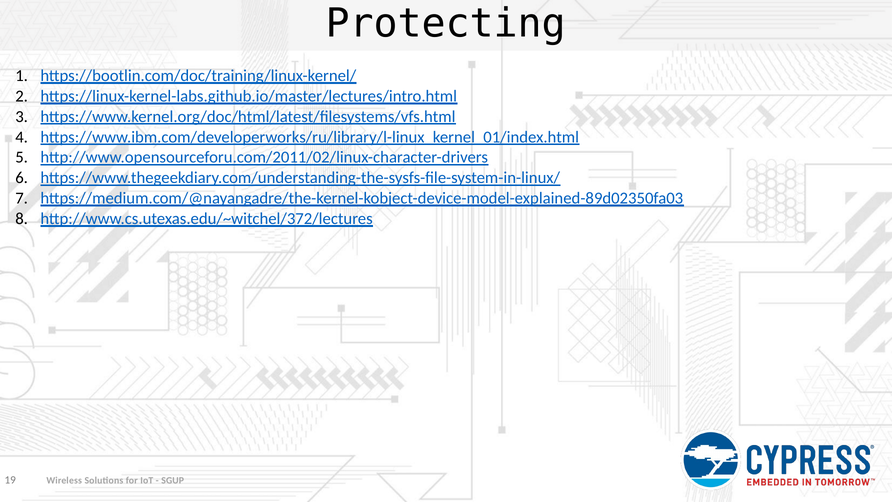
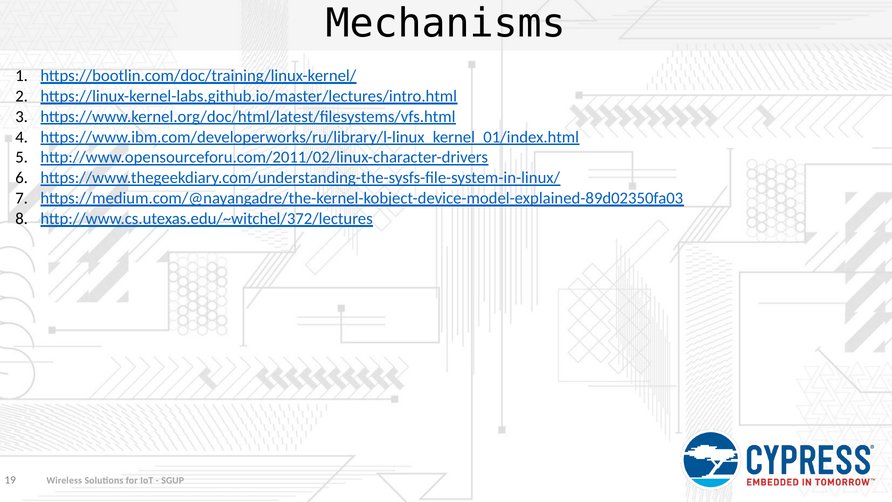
Protecting: Protecting -> Mechanisms
